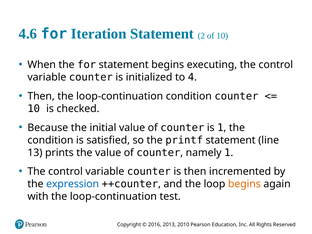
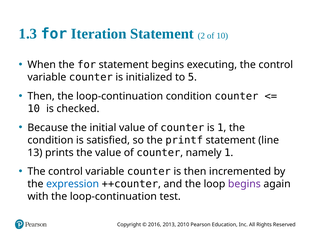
4.6: 4.6 -> 1.3
4: 4 -> 5
begins at (244, 184) colour: orange -> purple
